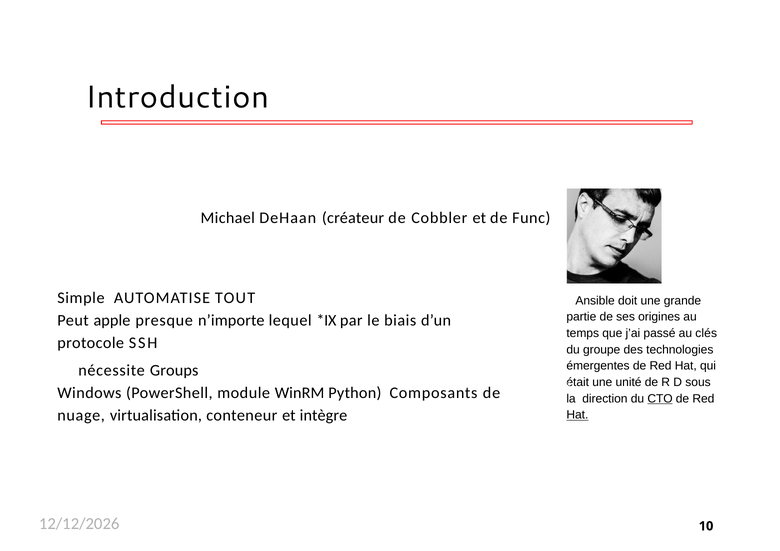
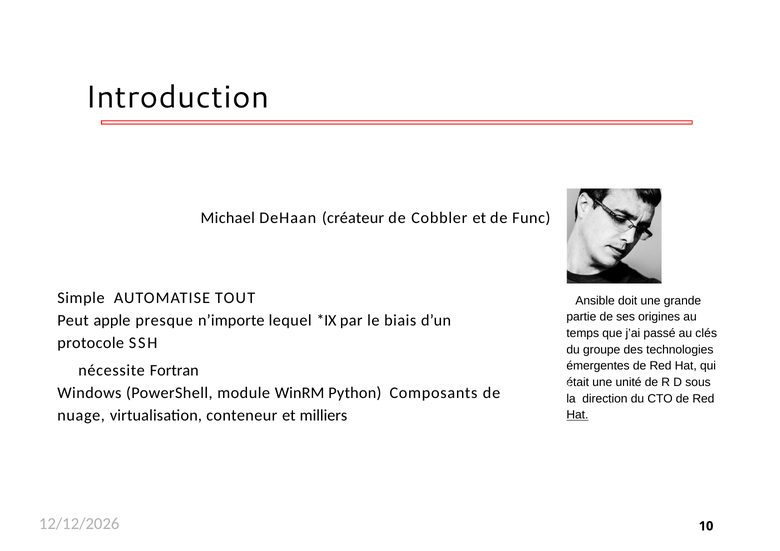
Groups: Groups -> Fortran
CTO underline: present -> none
intègre: intègre -> milliers
